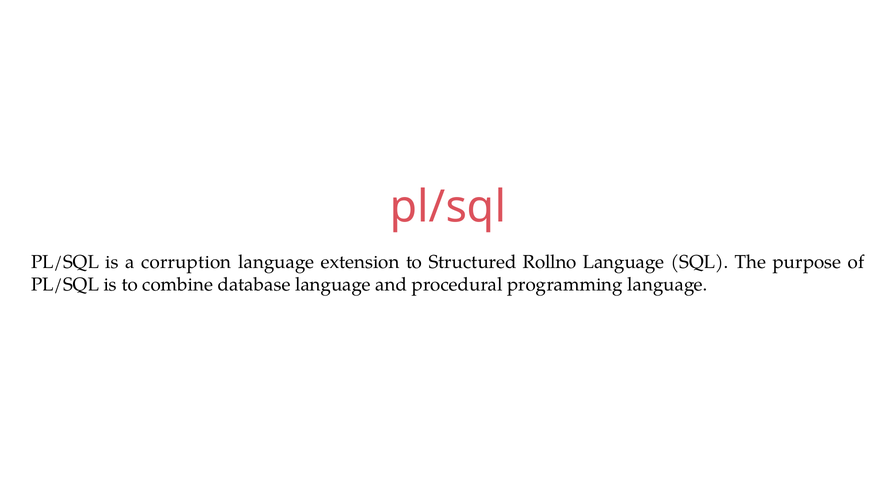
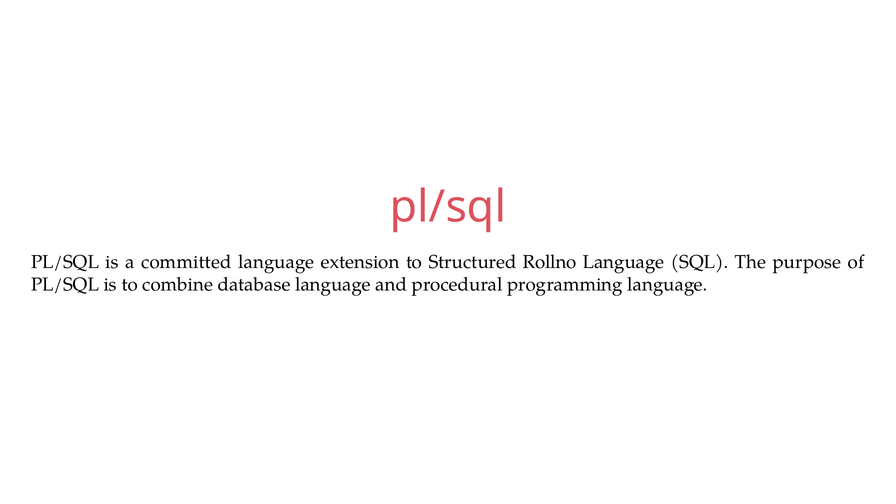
corruption: corruption -> committed
